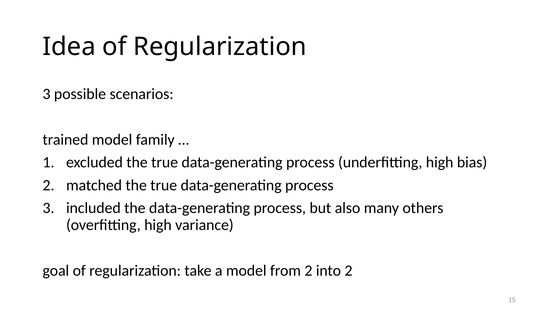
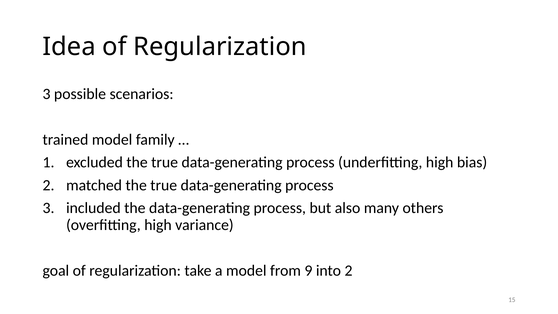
from 2: 2 -> 9
